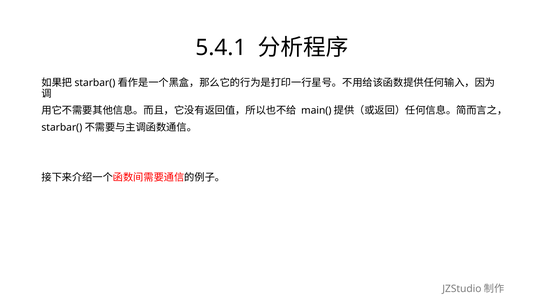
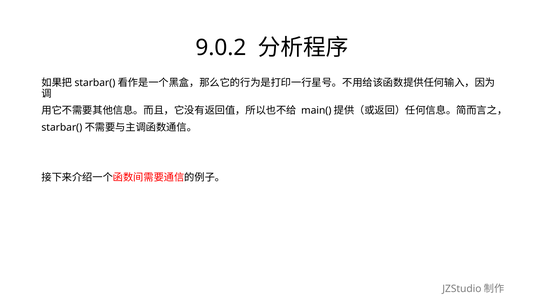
5.4.1: 5.4.1 -> 9.0.2
